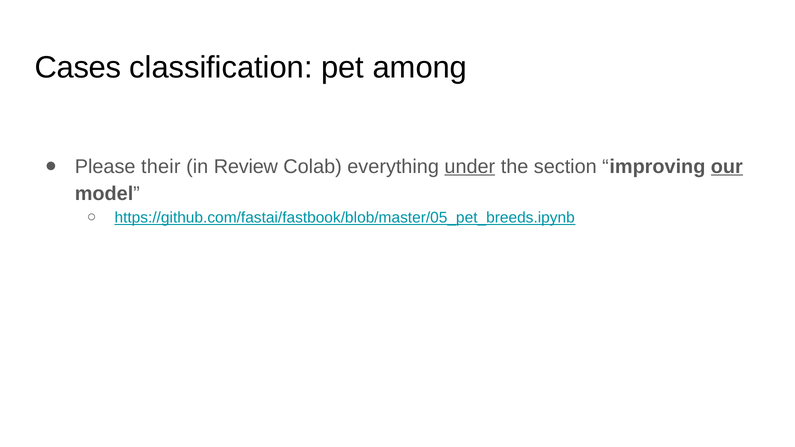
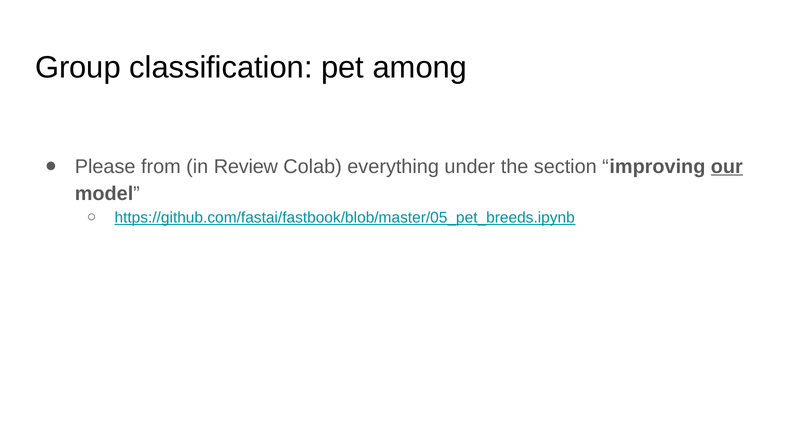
Cases: Cases -> Group
their: their -> from
under underline: present -> none
